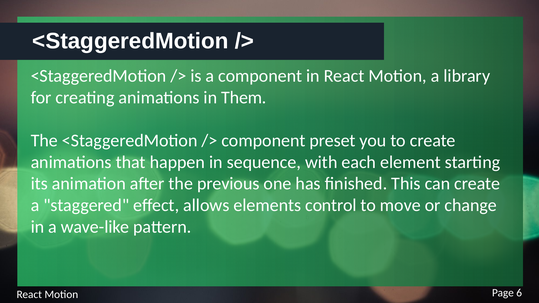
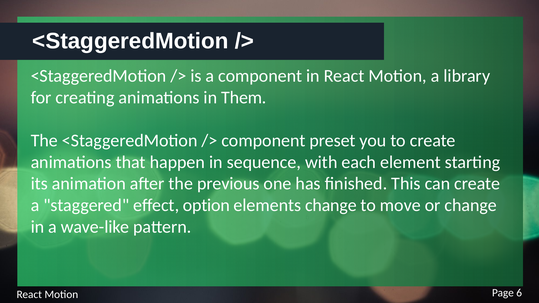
allows: allows -> option
elements control: control -> change
